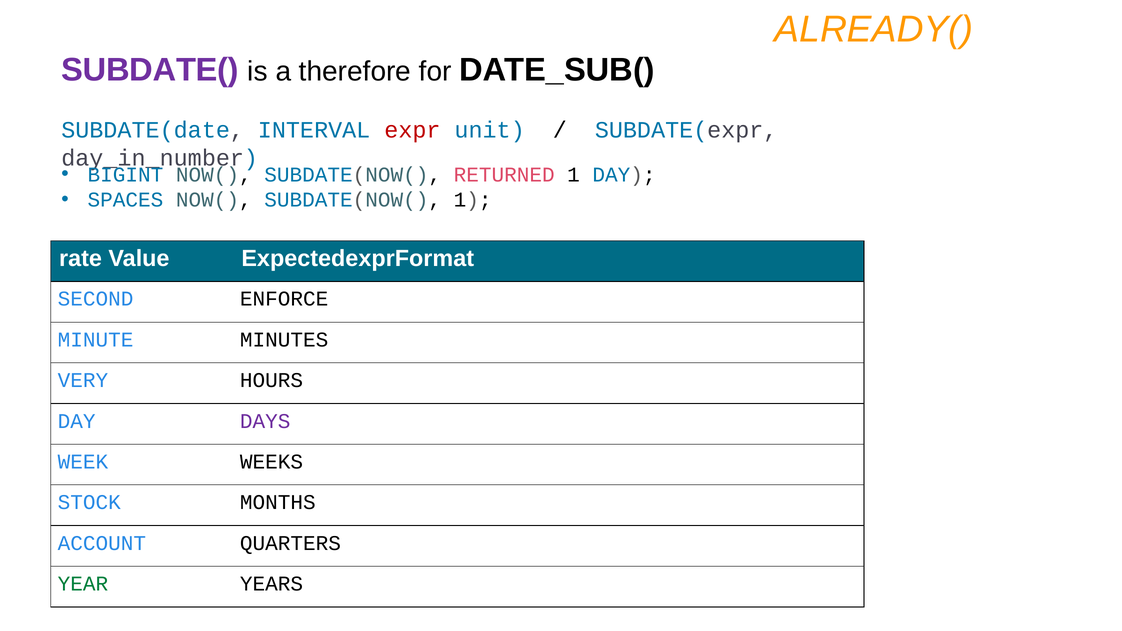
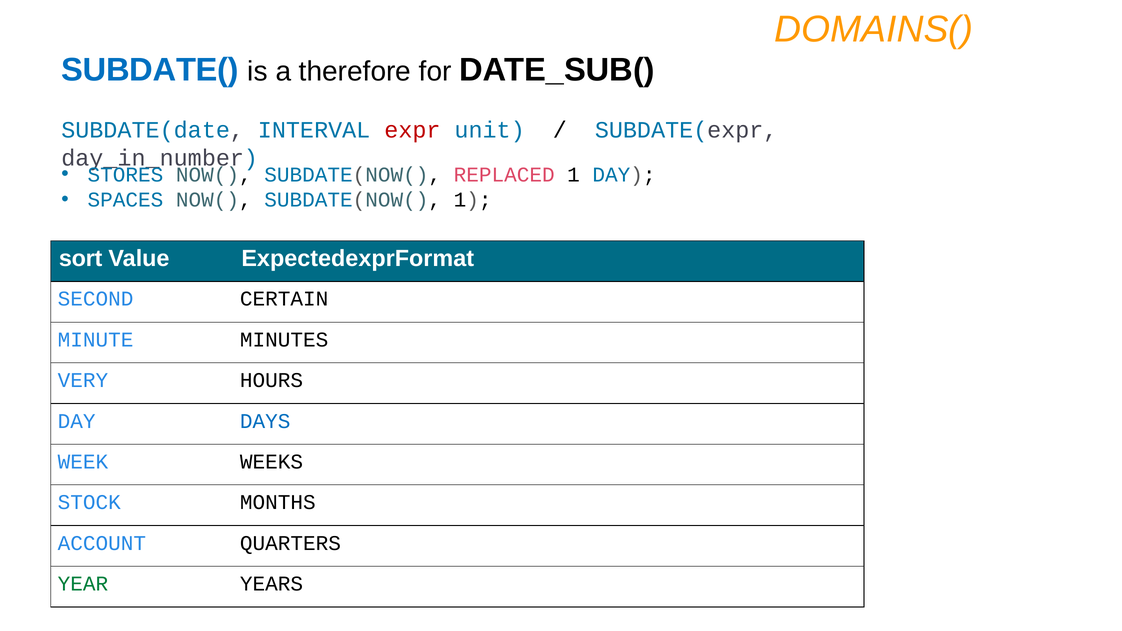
ALREADY(: ALREADY( -> DOMAINS(
SUBDATE( colour: purple -> blue
BIGINT: BIGINT -> STORES
RETURNED: RETURNED -> REPLACED
rate: rate -> sort
ENFORCE: ENFORCE -> CERTAIN
DAYS colour: purple -> blue
